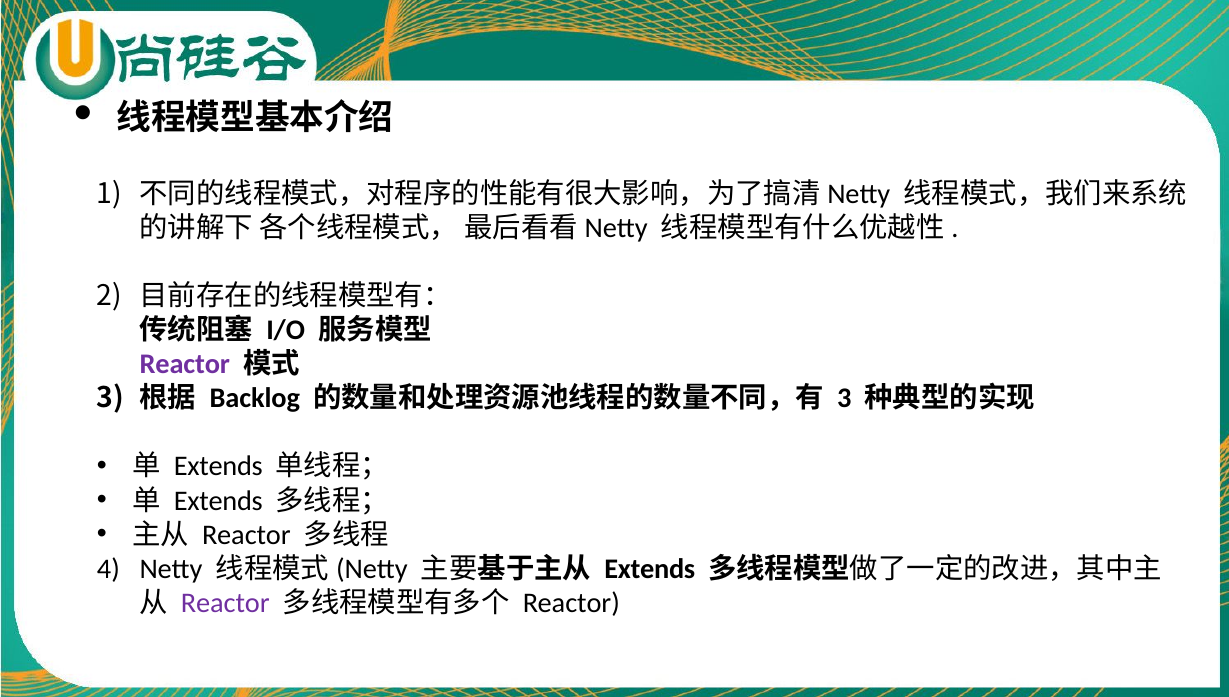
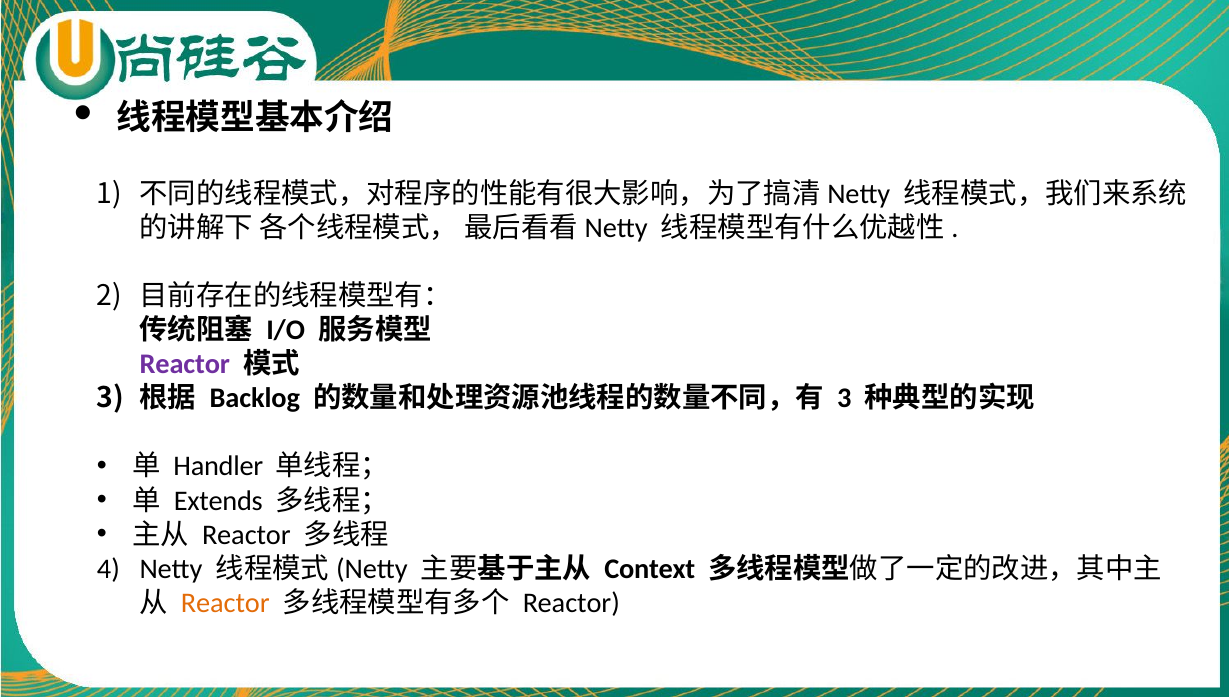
Extends at (218, 467): Extends -> Handler
Extends at (650, 569): Extends -> Context
Reactor at (225, 603) colour: purple -> orange
